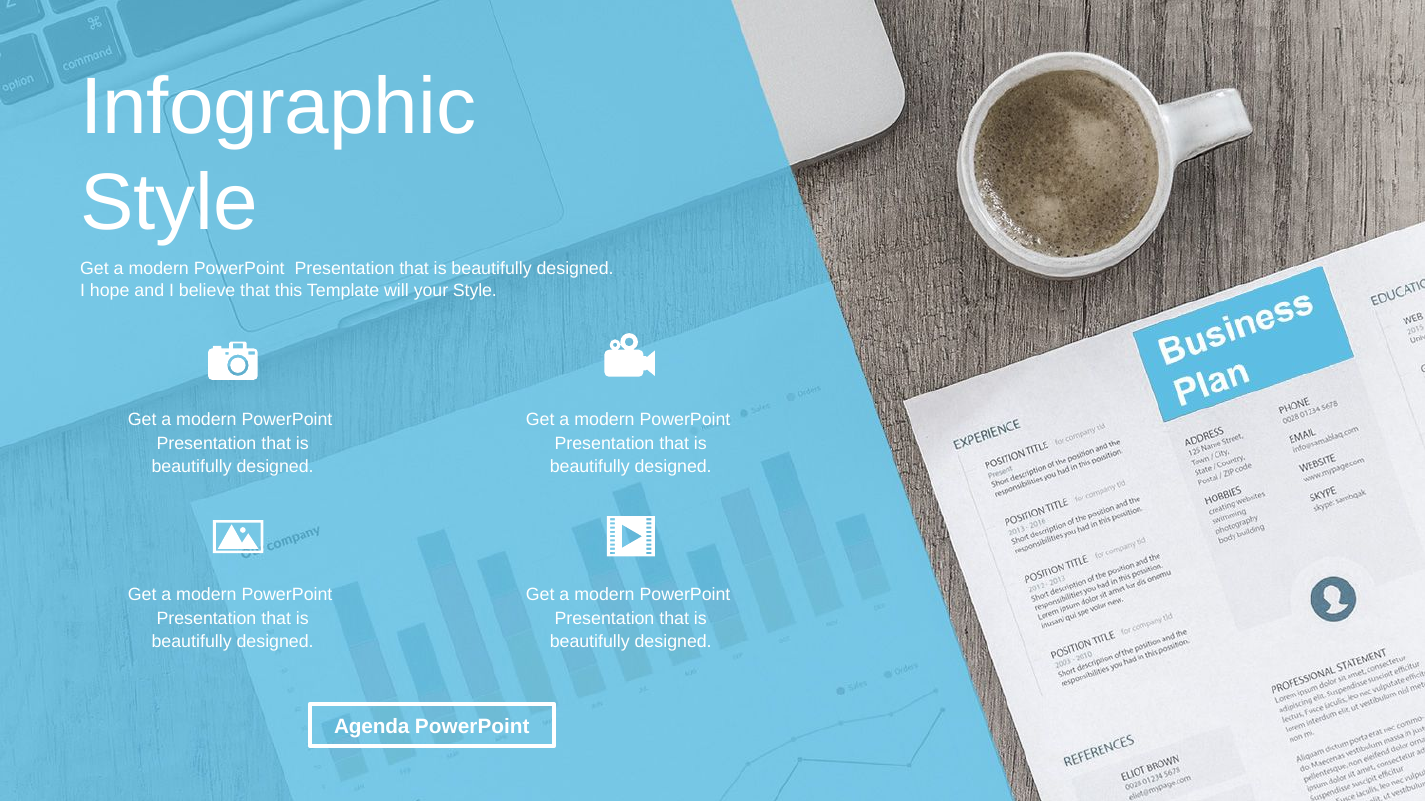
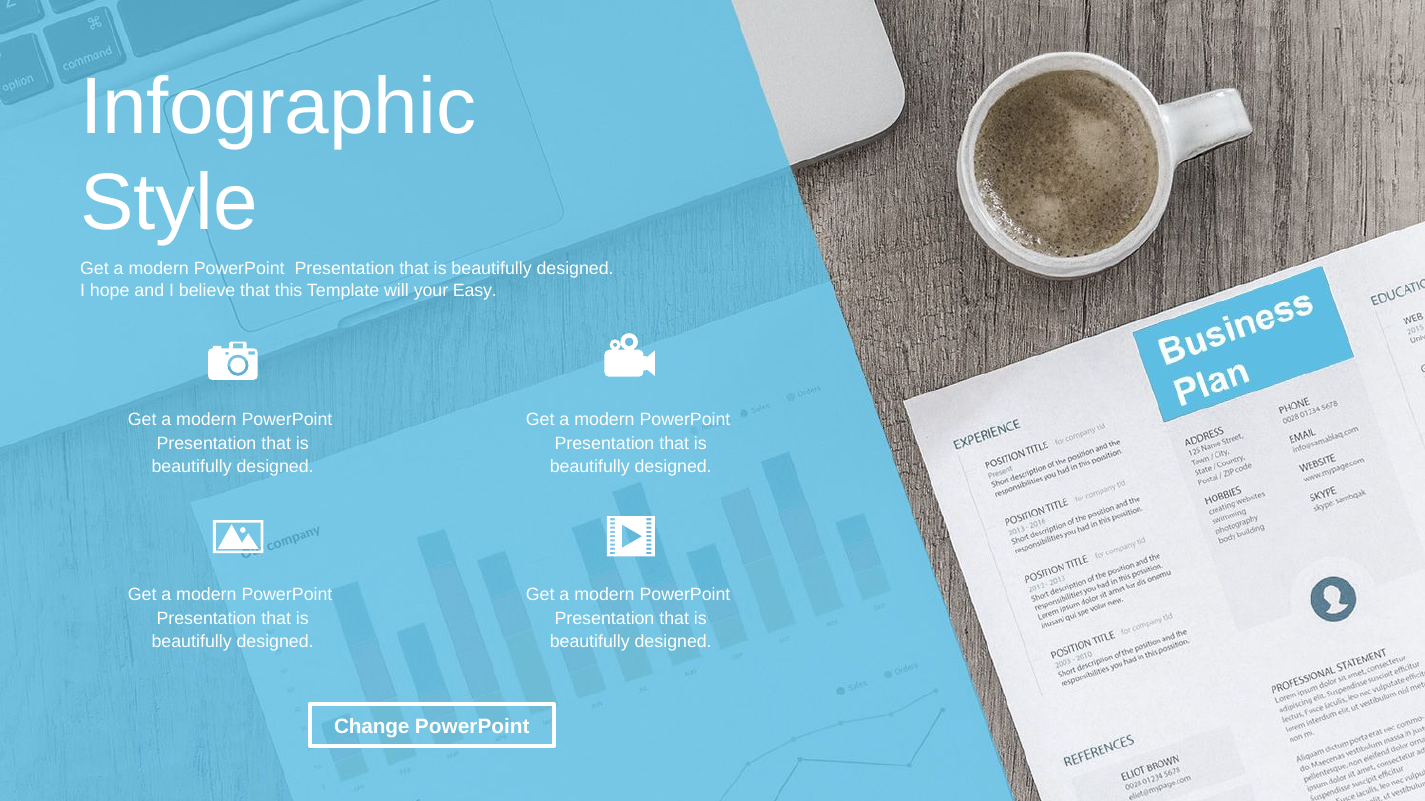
your Style: Style -> Easy
Agenda: Agenda -> Change
